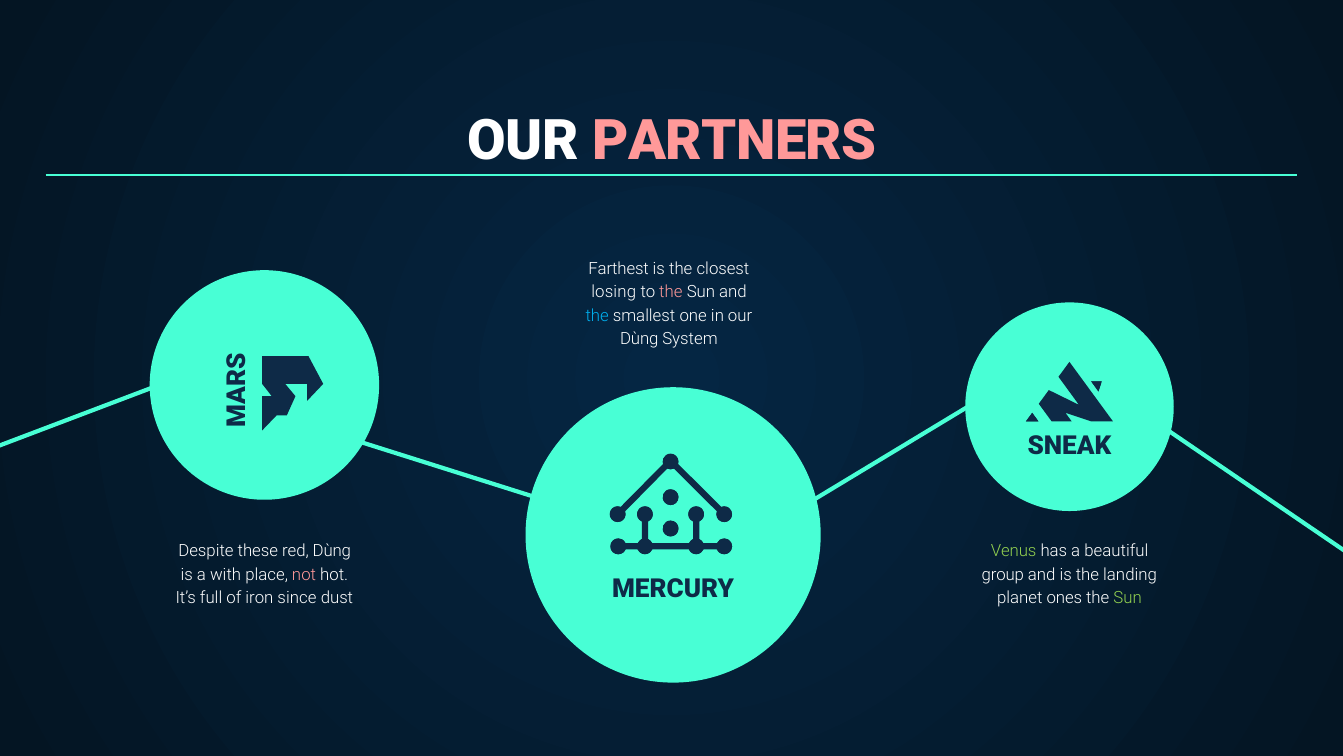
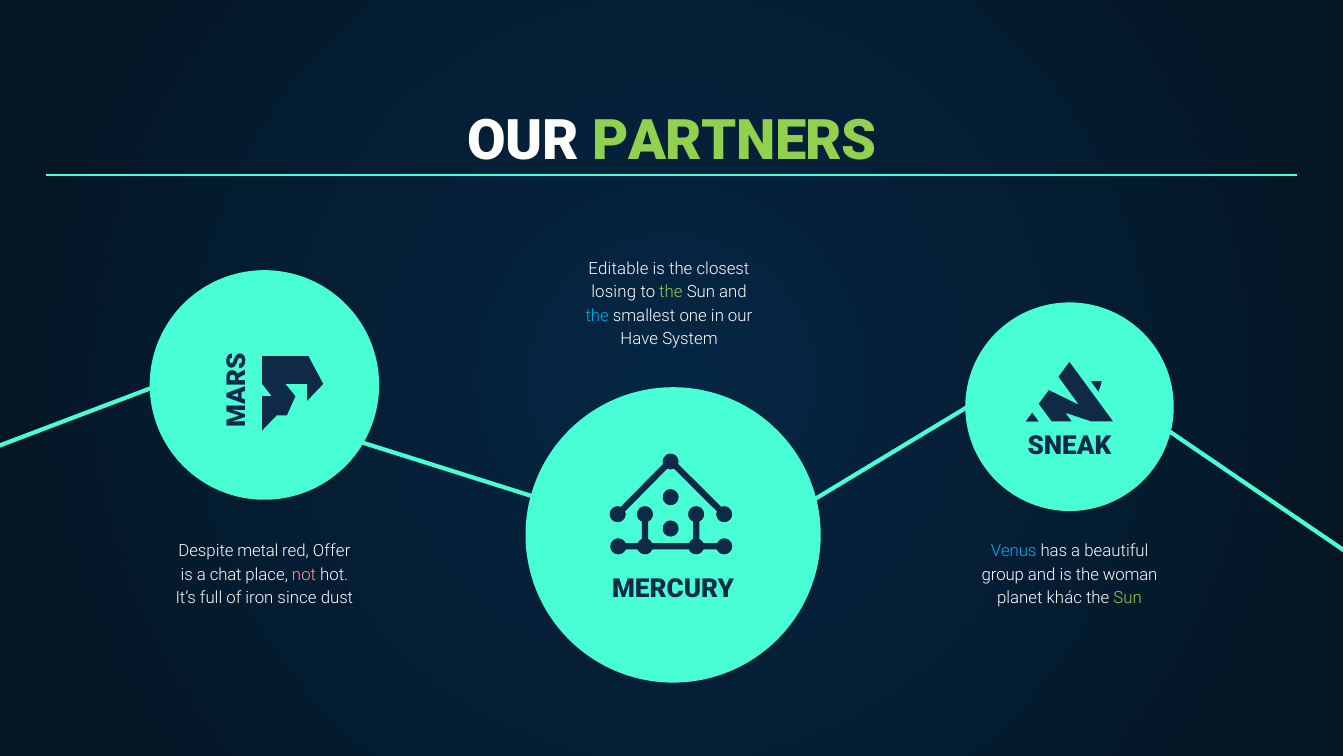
PARTNERS colour: pink -> light green
Farthest: Farthest -> Editable
the at (671, 292) colour: pink -> light green
Dùng at (639, 338): Dùng -> Have
these: these -> metal
red Dùng: Dùng -> Offer
Venus colour: light green -> light blue
with: with -> chat
landing: landing -> woman
ones: ones -> khác
